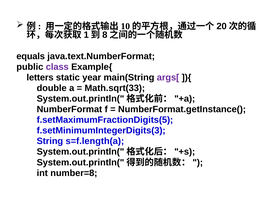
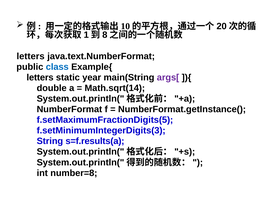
equals at (31, 56): equals -> letters
class colour: purple -> blue
Math.sqrt(33: Math.sqrt(33 -> Math.sqrt(14
s=f.length(a: s=f.length(a -> s=f.results(a
